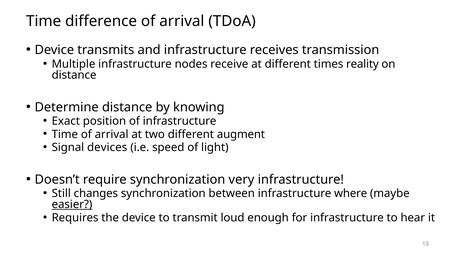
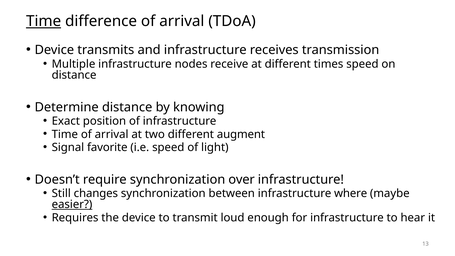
Time at (44, 21) underline: none -> present
times reality: reality -> speed
devices: devices -> favorite
very: very -> over
